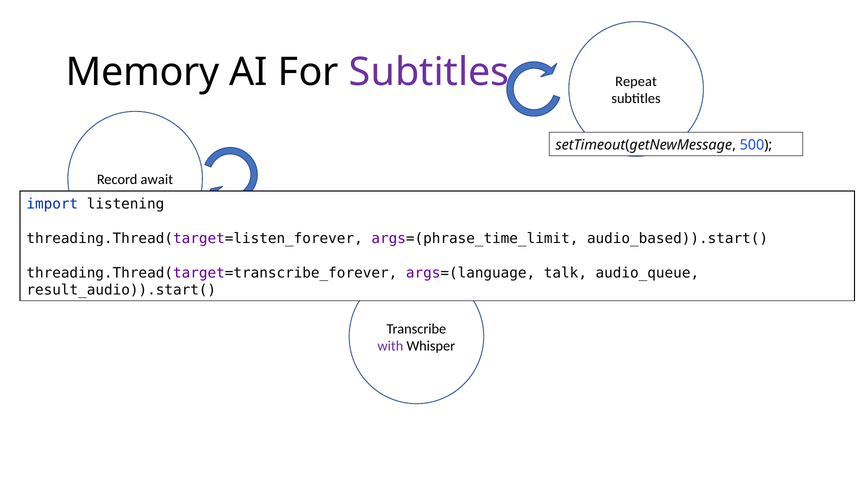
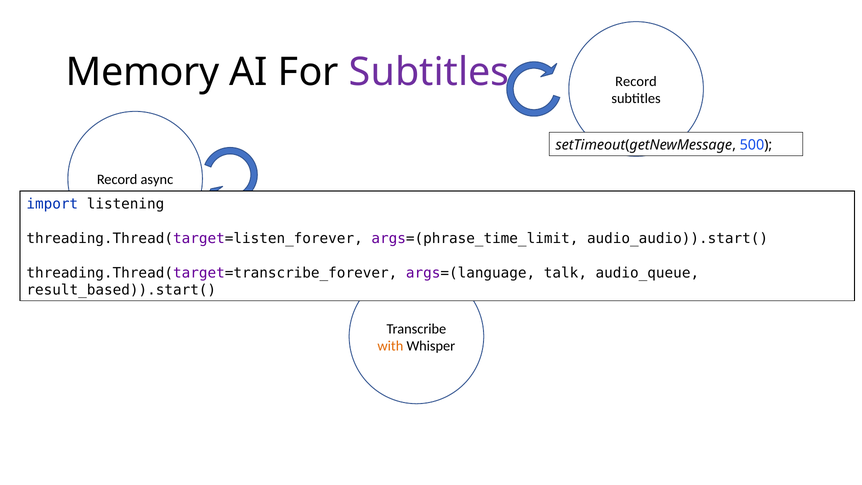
Repeat at (636, 81): Repeat -> Record
await: await -> async
audio_based)).start(: audio_based)).start( -> audio_audio)).start(
result_audio)).start(: result_audio)).start( -> result_based)).start(
with colour: purple -> orange
